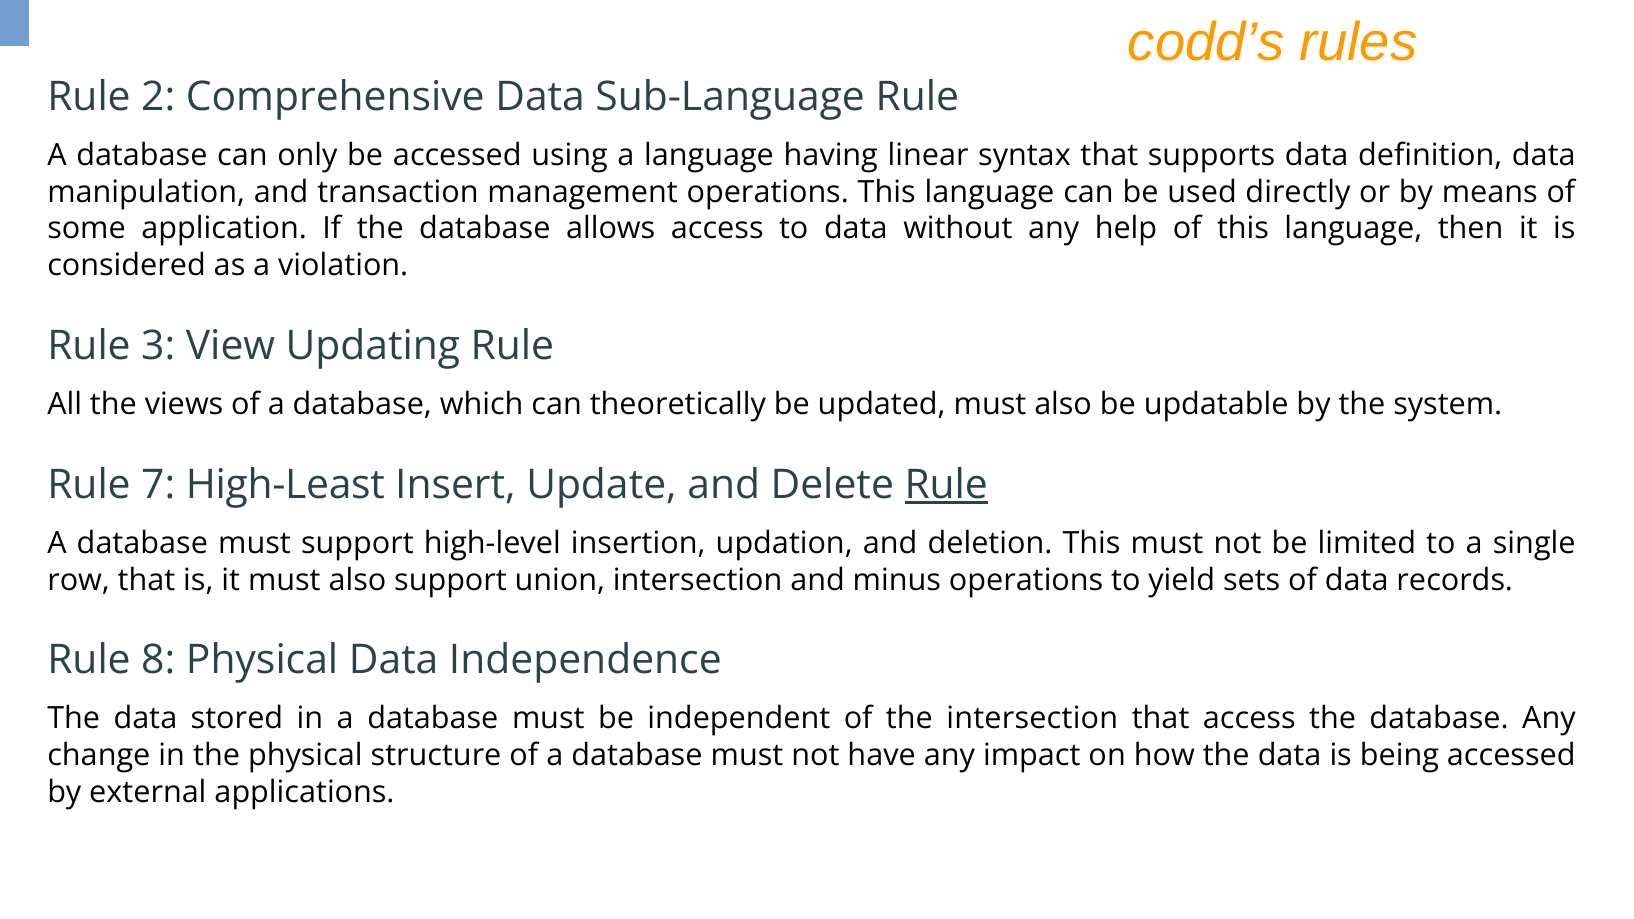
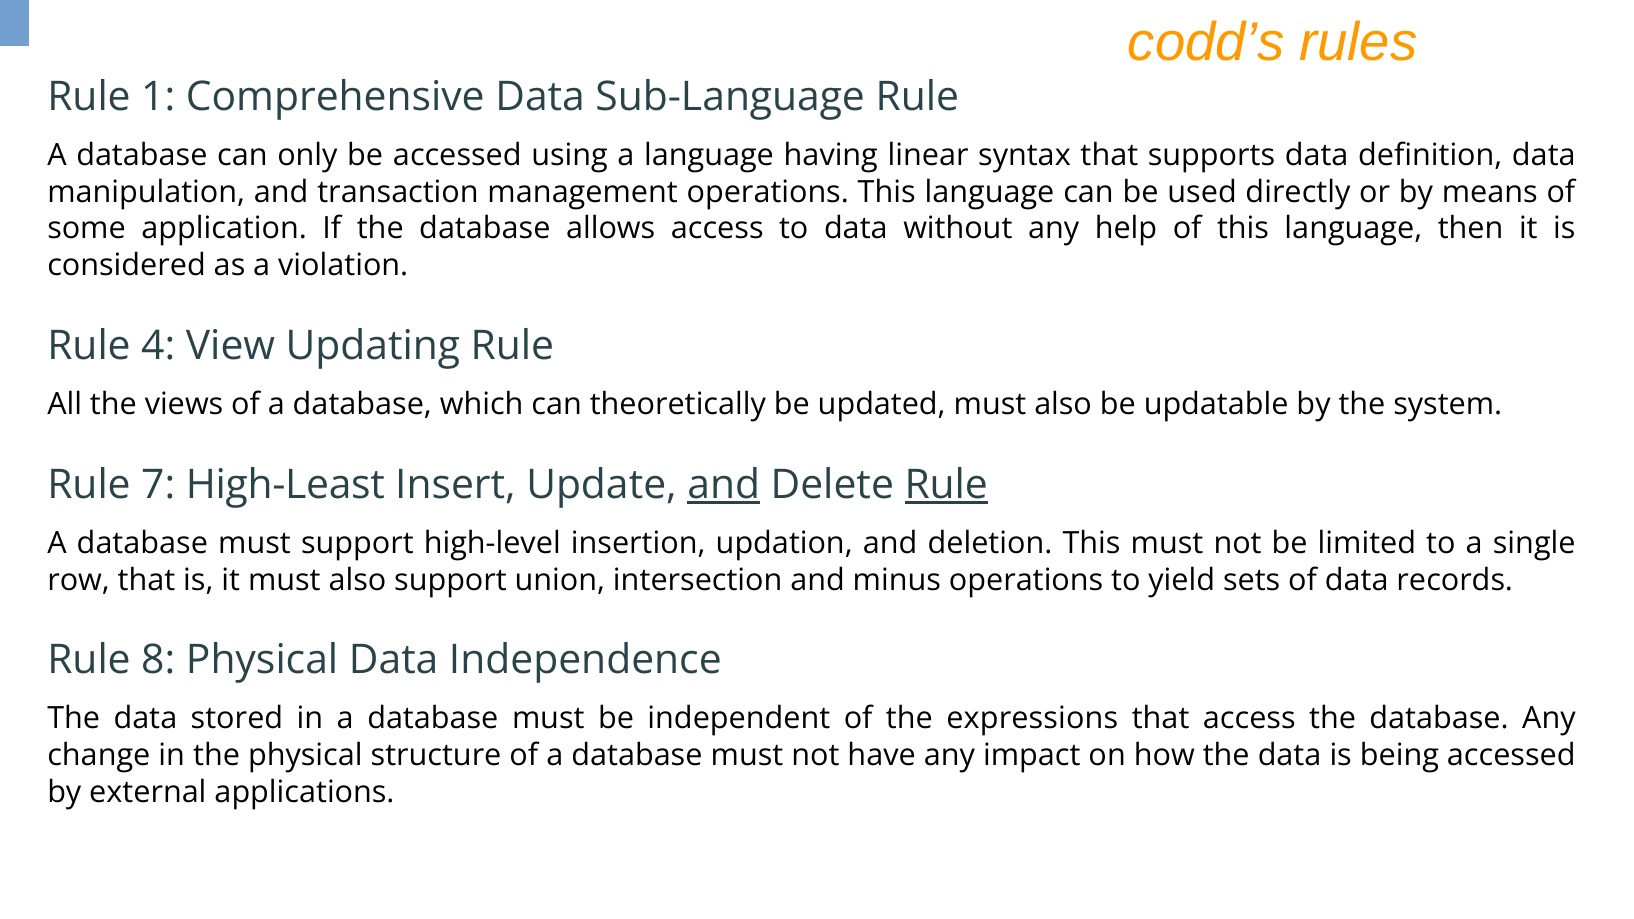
2: 2 -> 1
3: 3 -> 4
and at (724, 485) underline: none -> present
the intersection: intersection -> expressions
